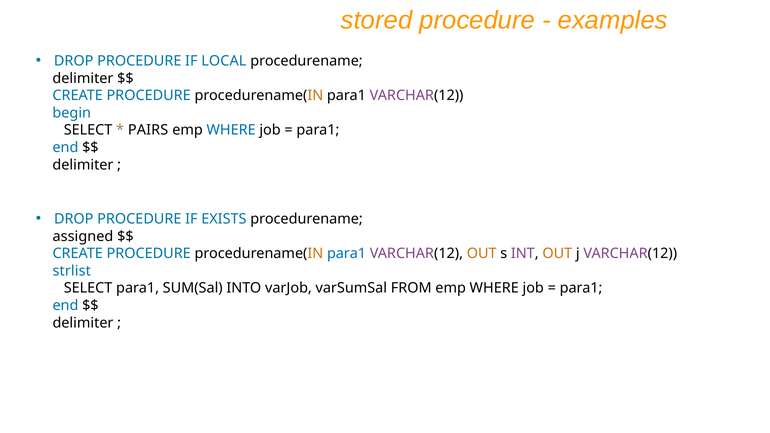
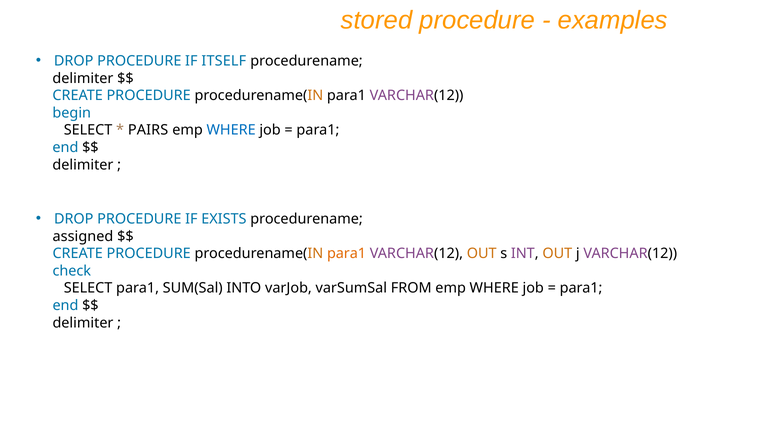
LOCAL: LOCAL -> ITSELF
para1 at (347, 254) colour: blue -> orange
strlist: strlist -> check
